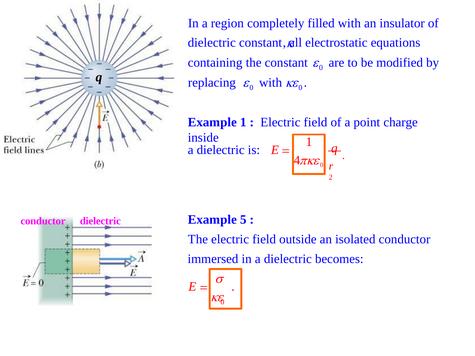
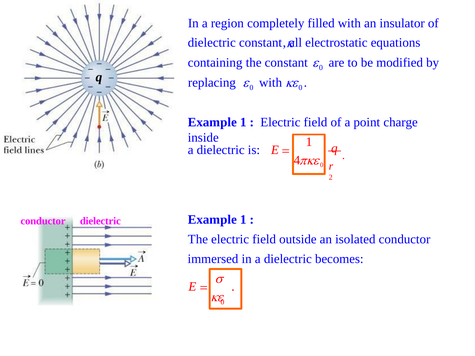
5 at (243, 220): 5 -> 1
